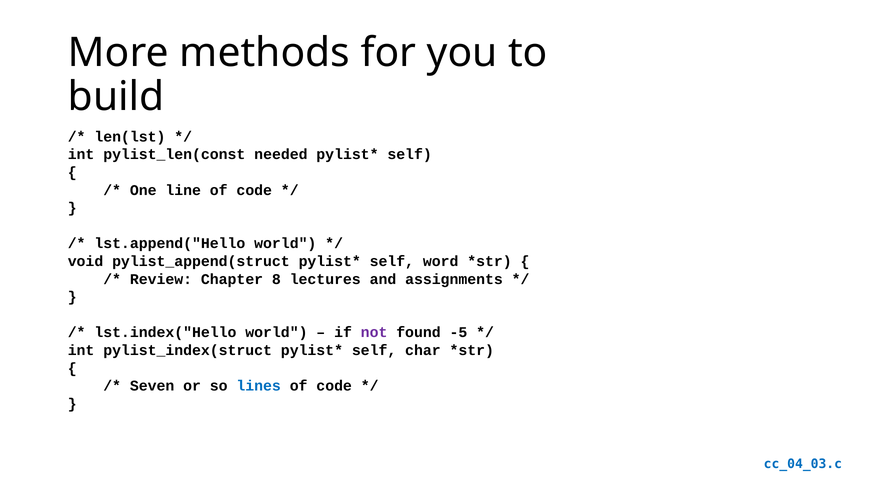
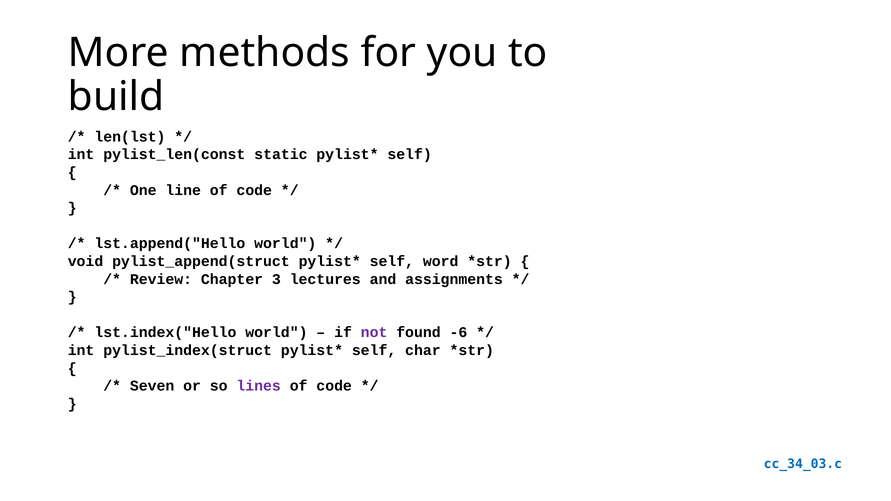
needed: needed -> static
8: 8 -> 3
-5: -5 -> -6
lines colour: blue -> purple
cc_04_03.c: cc_04_03.c -> cc_34_03.c
